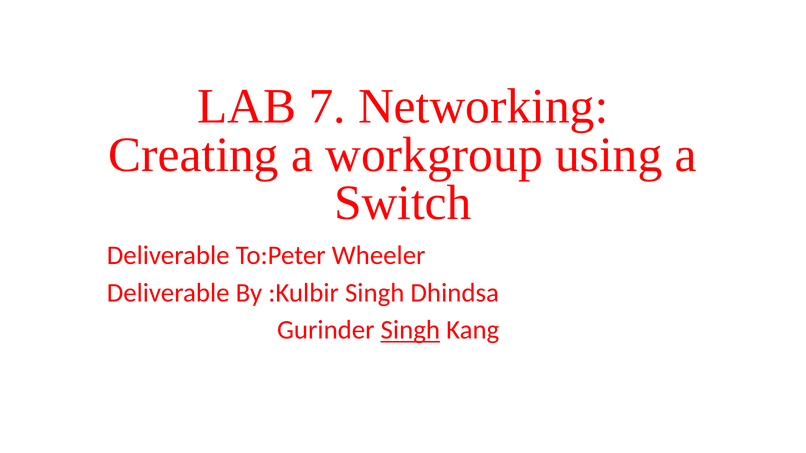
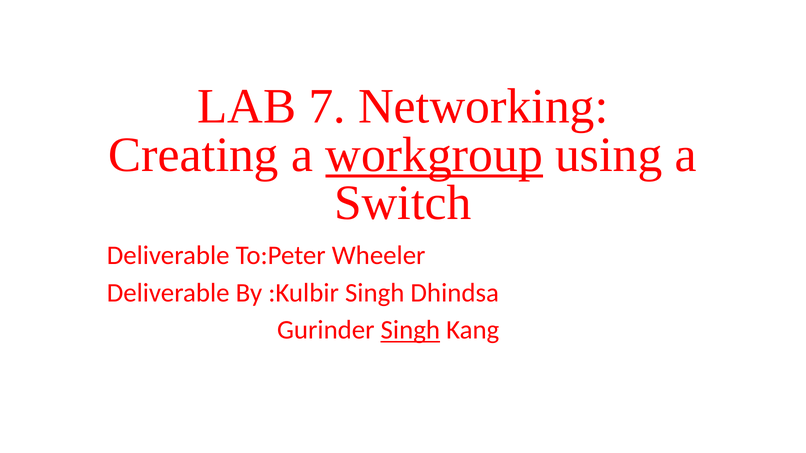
workgroup underline: none -> present
